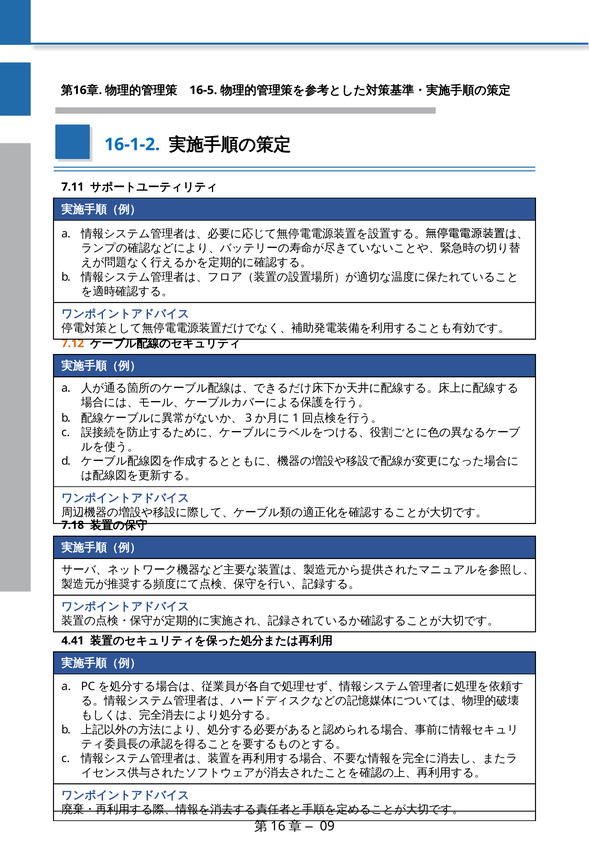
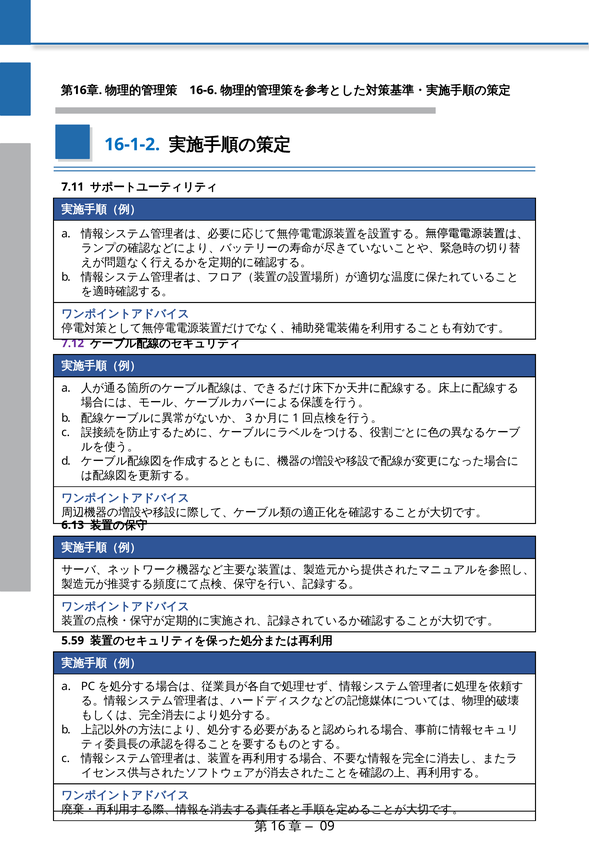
16-5: 16-5 -> 16-6
7.12 colour: orange -> purple
7.18: 7.18 -> 6.13
4.41: 4.41 -> 5.59
